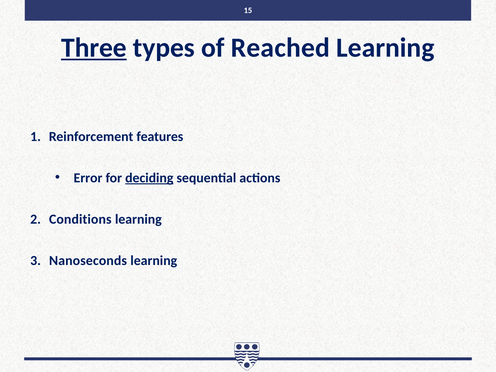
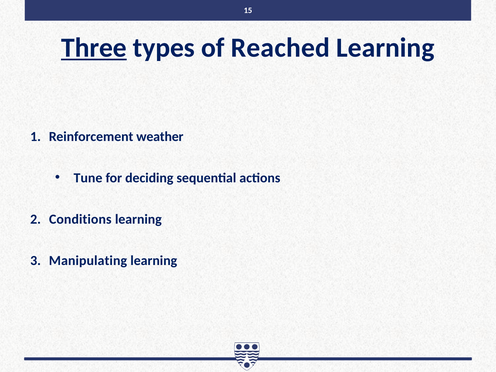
features: features -> weather
Error: Error -> Tune
deciding underline: present -> none
Nanoseconds: Nanoseconds -> Manipulating
